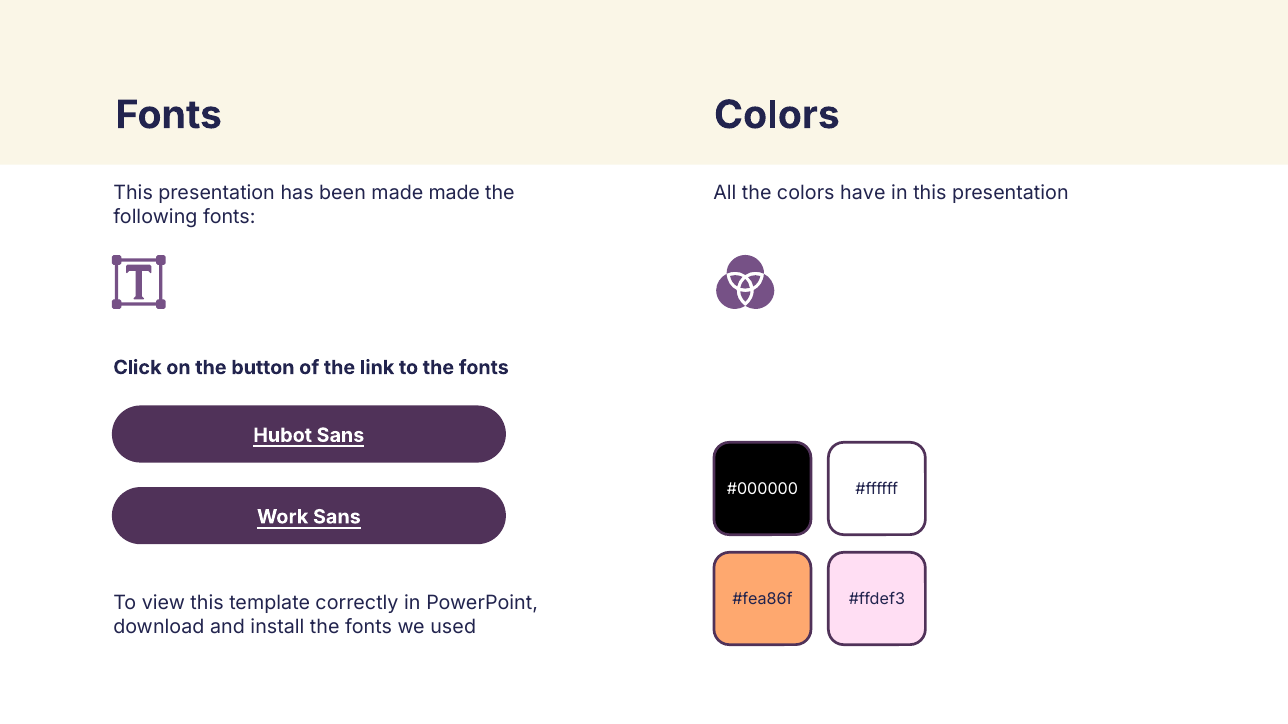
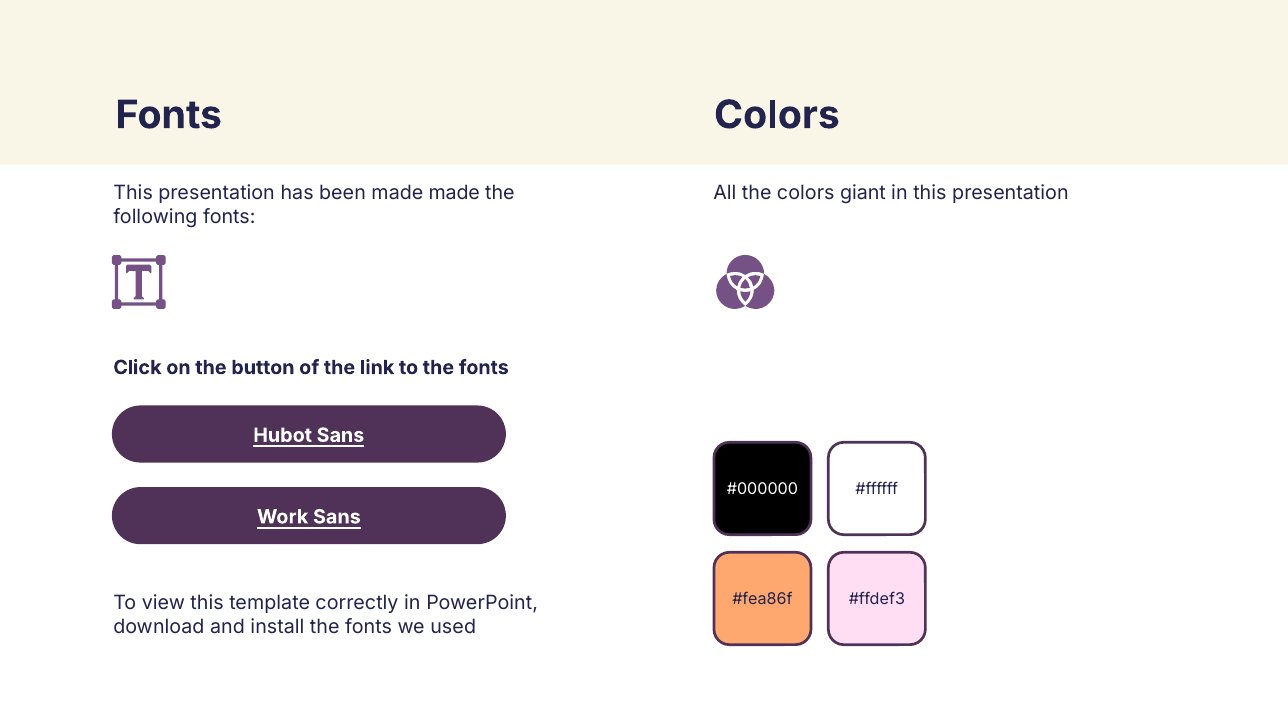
have: have -> giant
